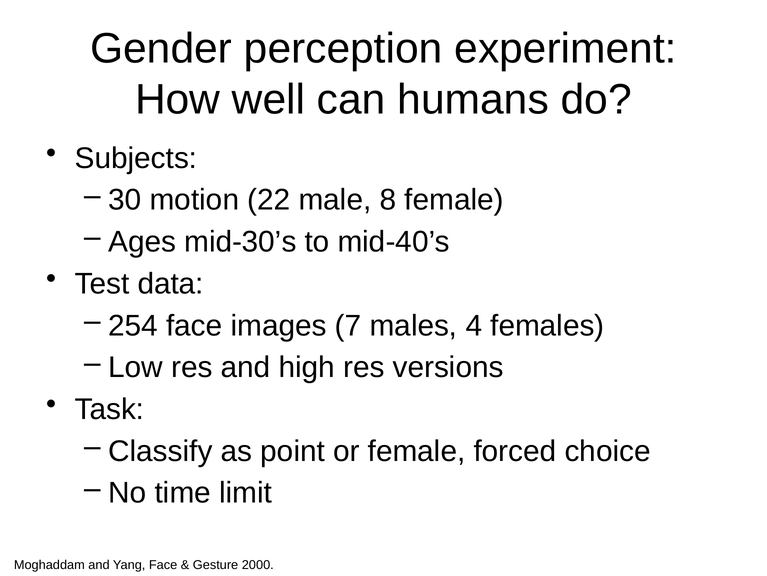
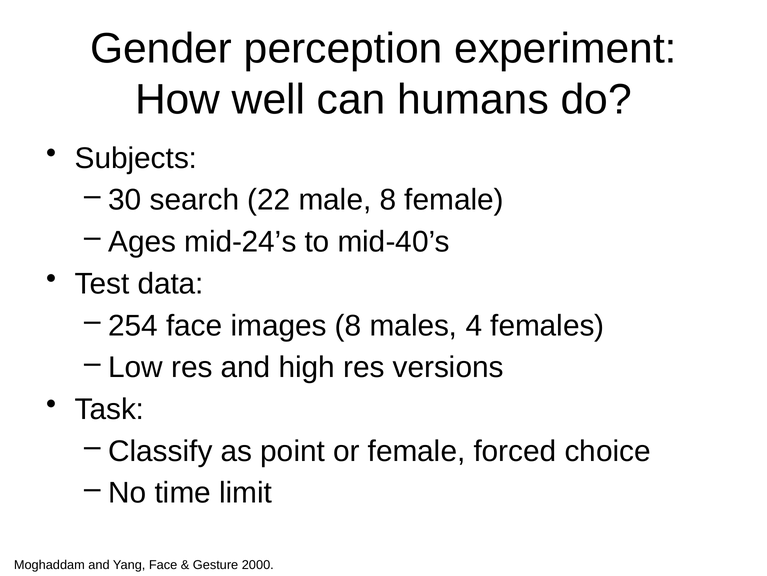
motion: motion -> search
mid-30’s: mid-30’s -> mid-24’s
images 7: 7 -> 8
